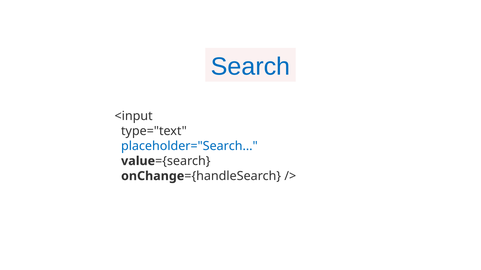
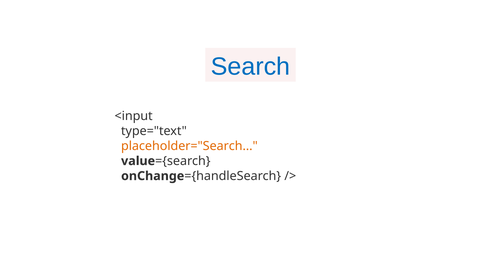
placeholder="Search colour: blue -> orange
